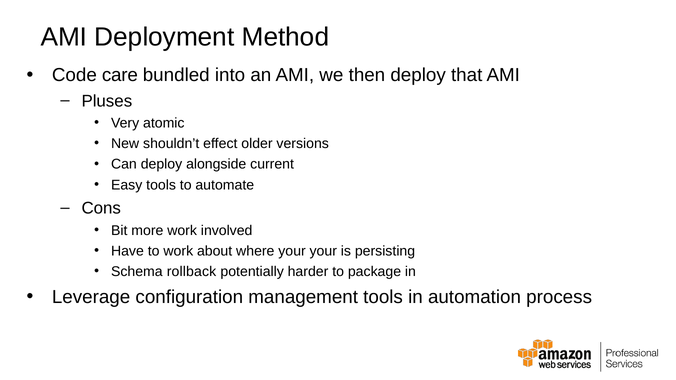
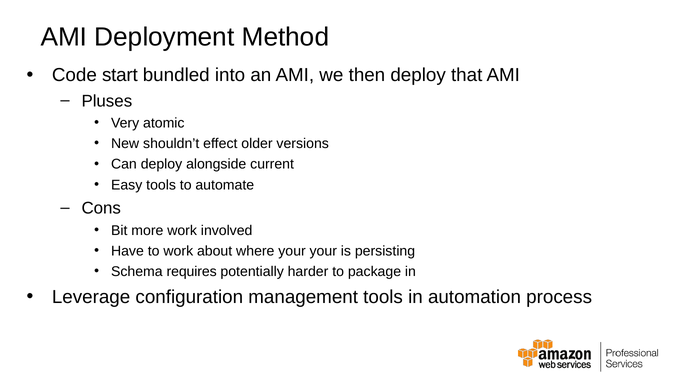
care: care -> start
rollback: rollback -> requires
